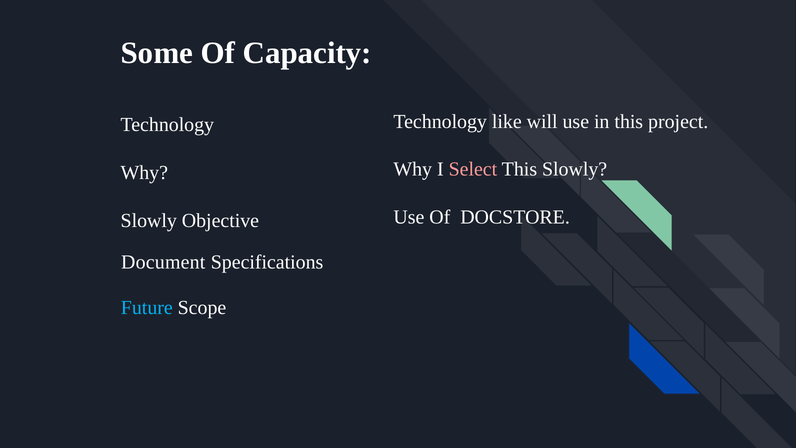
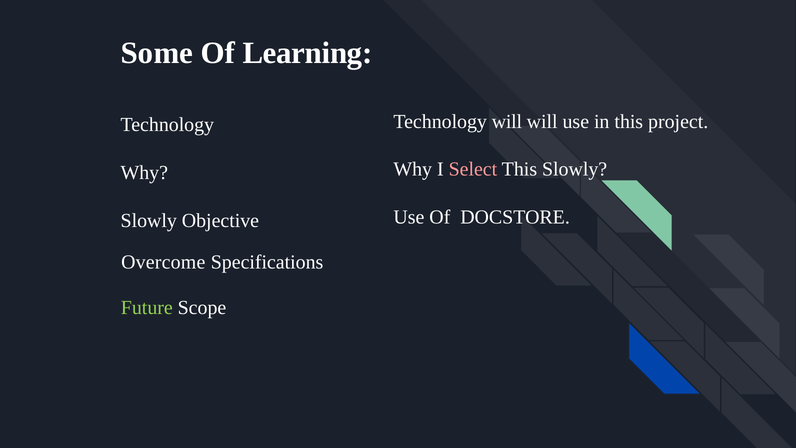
Capacity: Capacity -> Learning
Technology like: like -> will
Document: Document -> Overcome
Future colour: light blue -> light green
